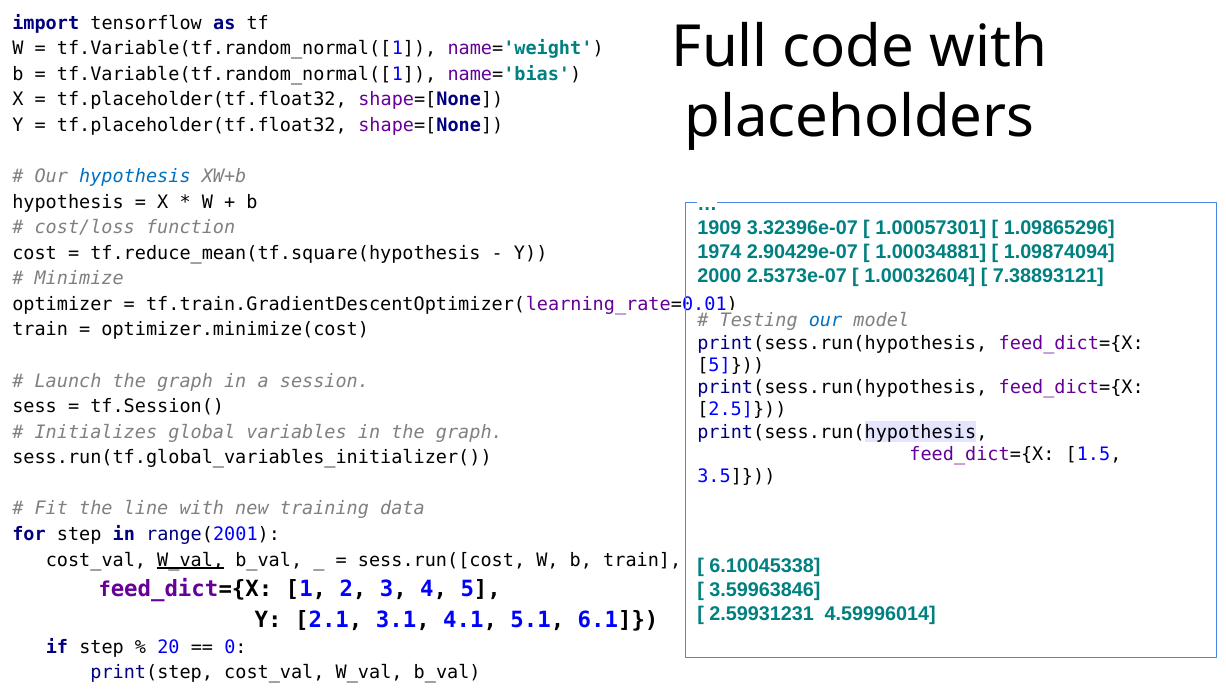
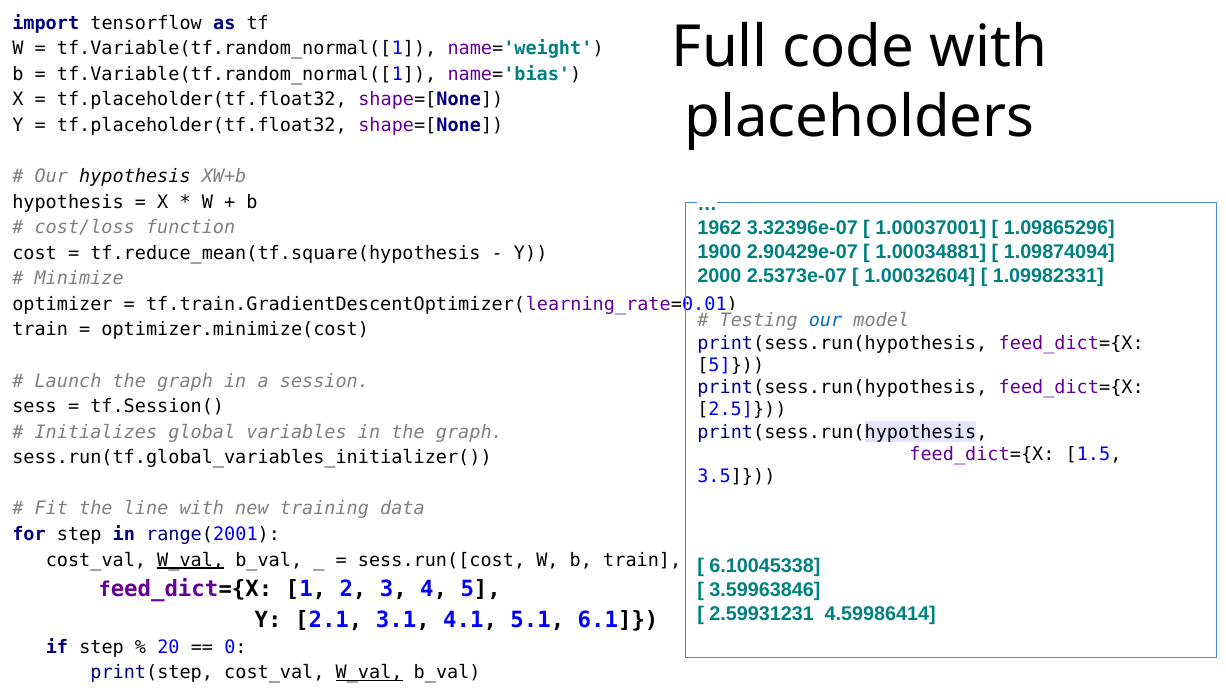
hypothesis at (135, 176) colour: blue -> black
1909: 1909 -> 1962
1.00057301: 1.00057301 -> 1.00037001
1974: 1974 -> 1900
7.38893121: 7.38893121 -> 1.09982331
4.59996014: 4.59996014 -> 4.59986414
W_val at (369, 673) underline: none -> present
